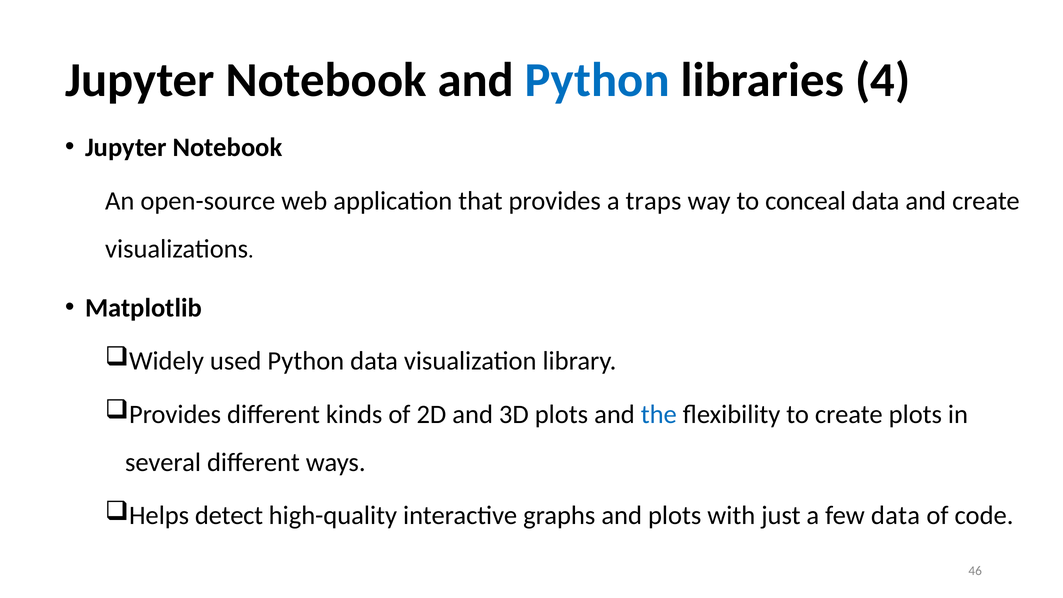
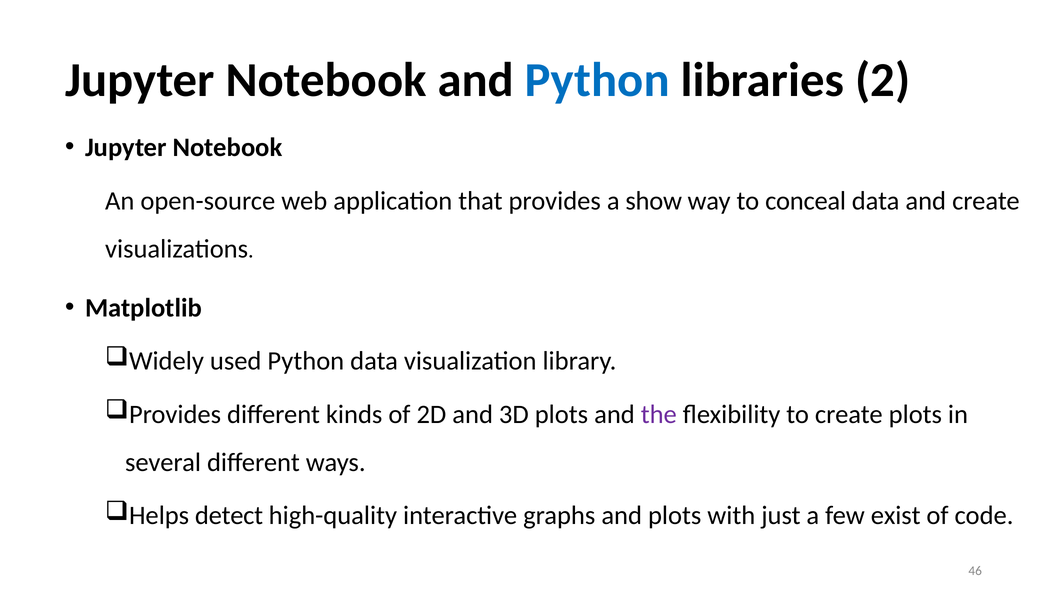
4: 4 -> 2
traps: traps -> show
the colour: blue -> purple
few data: data -> exist
